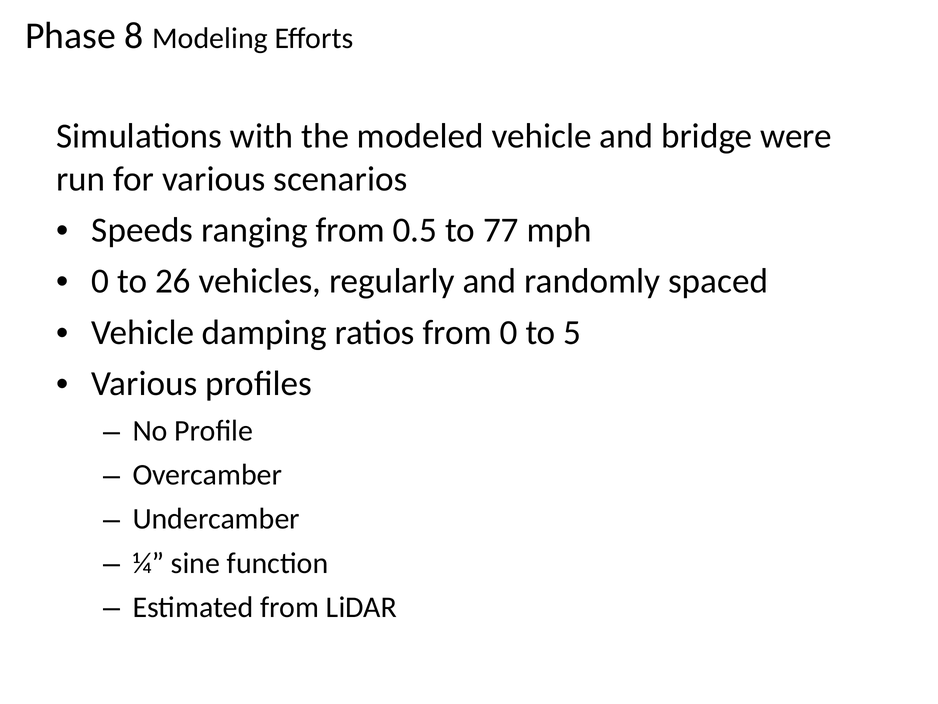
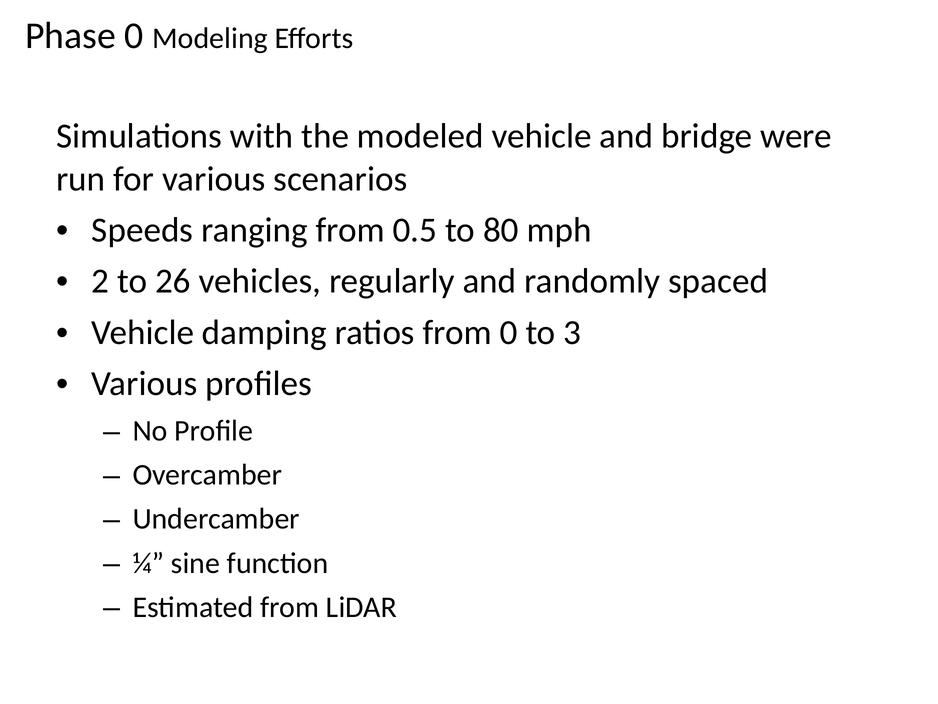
Phase 8: 8 -> 0
77: 77 -> 80
0 at (100, 281): 0 -> 2
5: 5 -> 3
